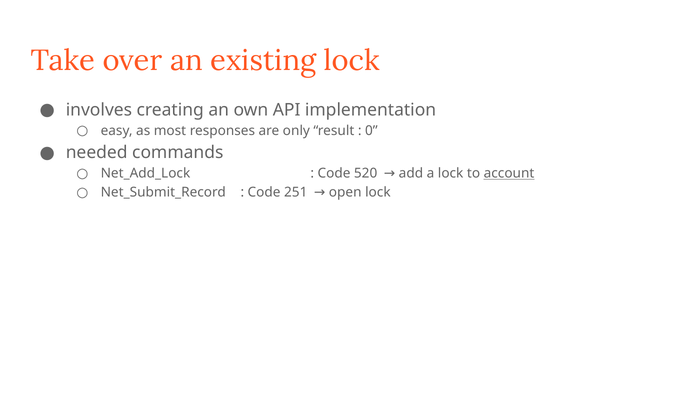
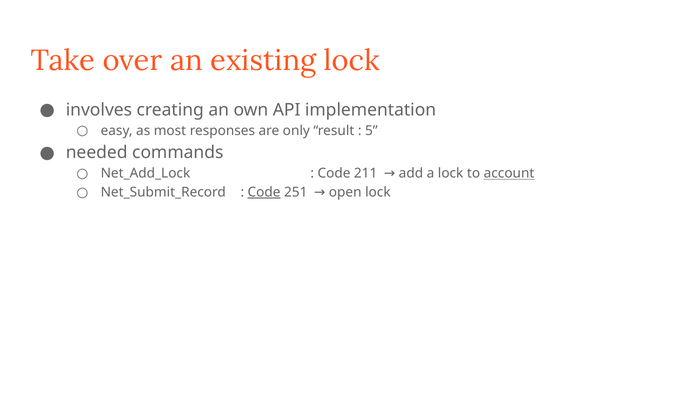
0: 0 -> 5
520: 520 -> 211
Code at (264, 192) underline: none -> present
